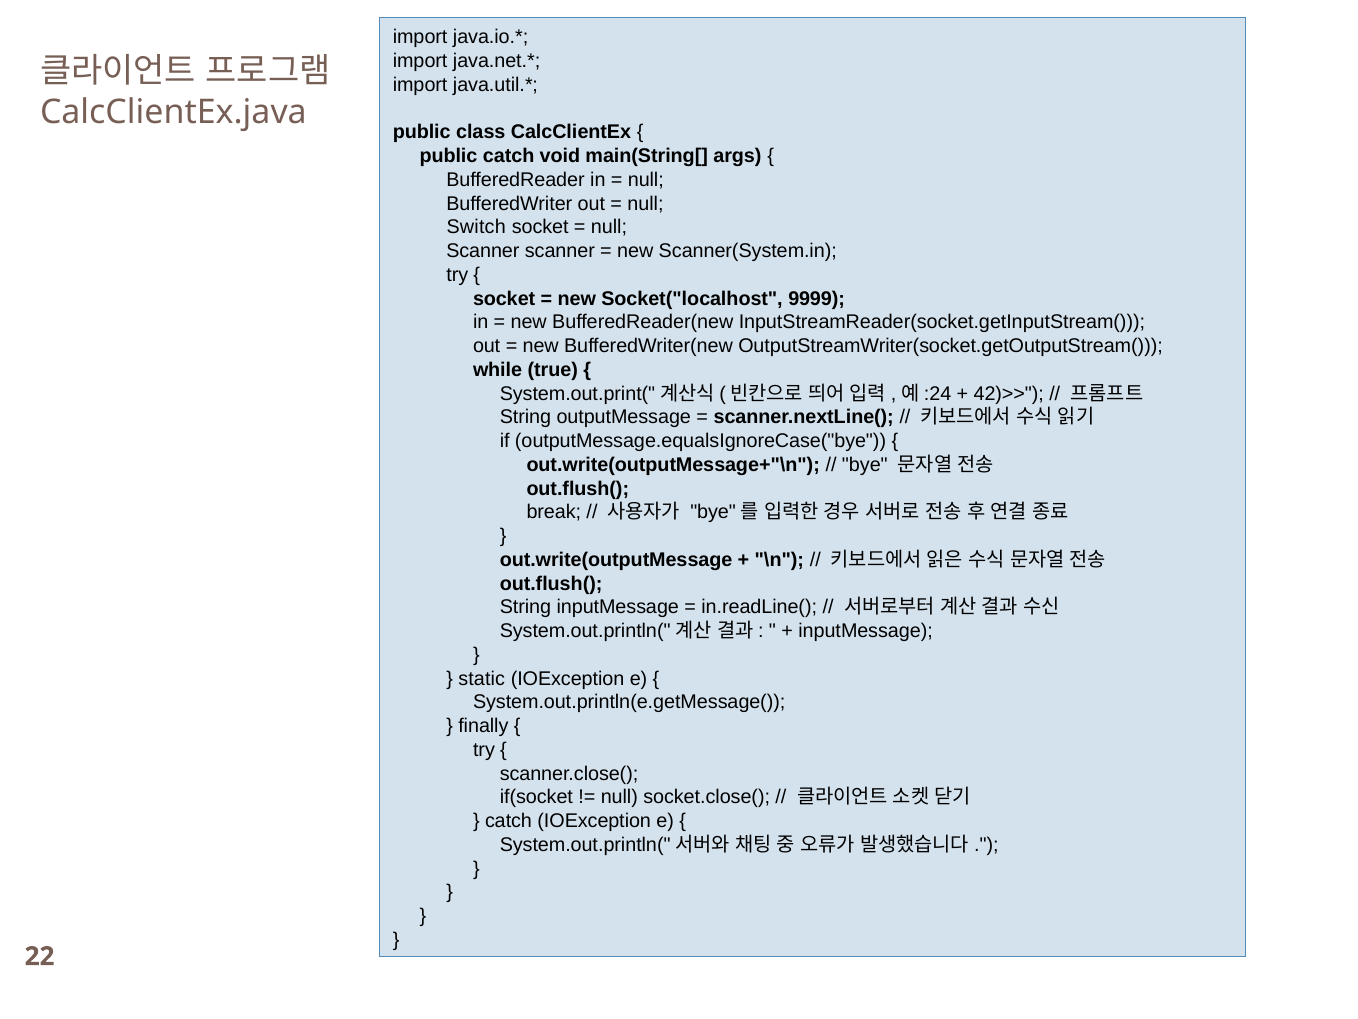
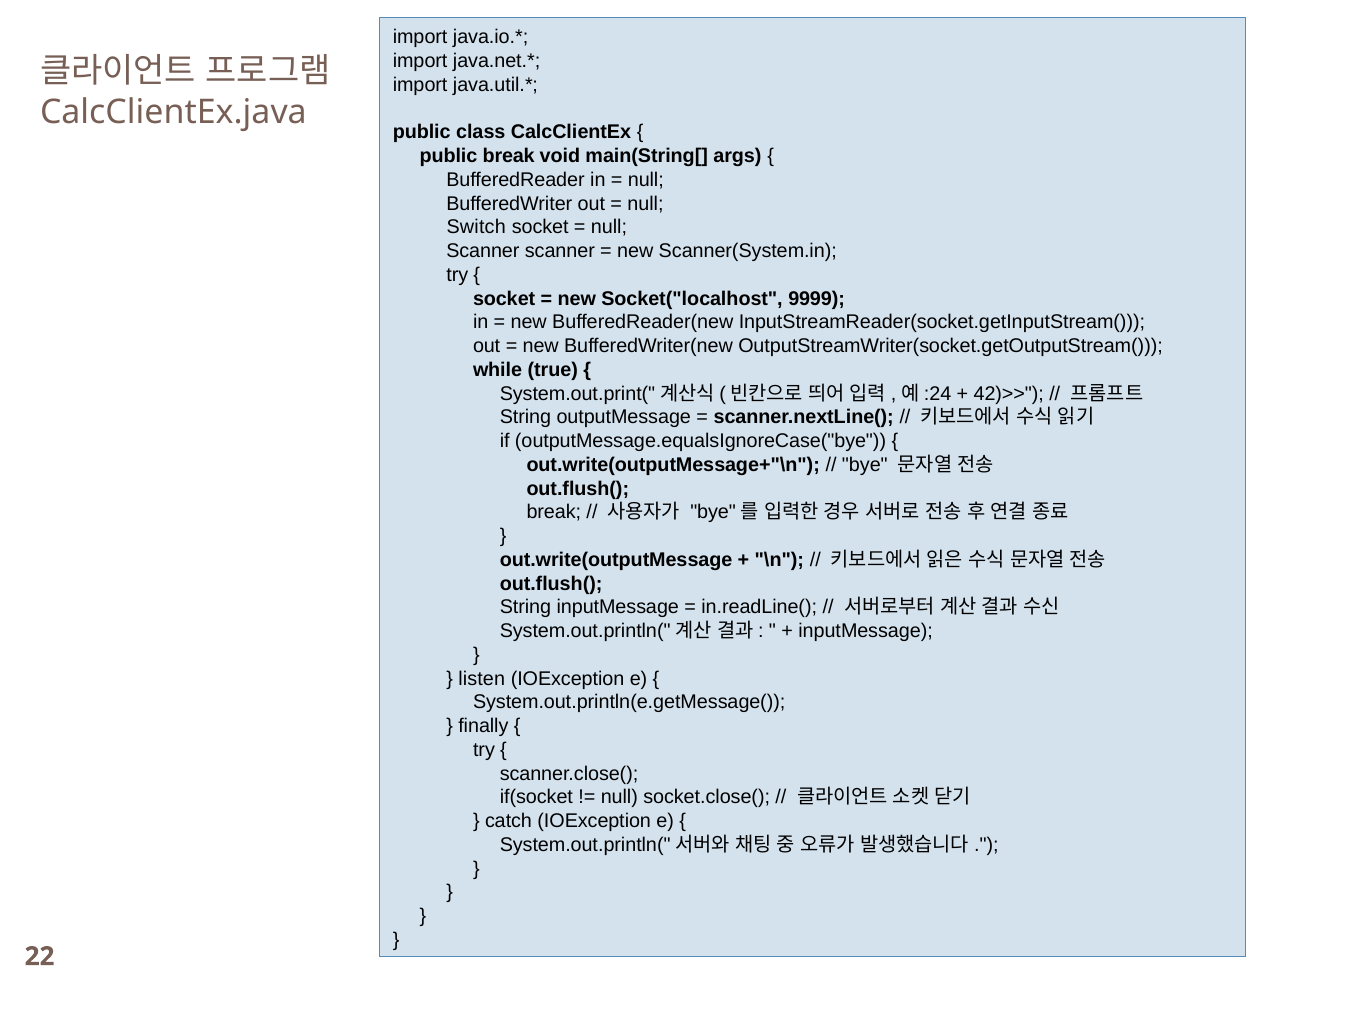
public catch: catch -> break
static: static -> listen
